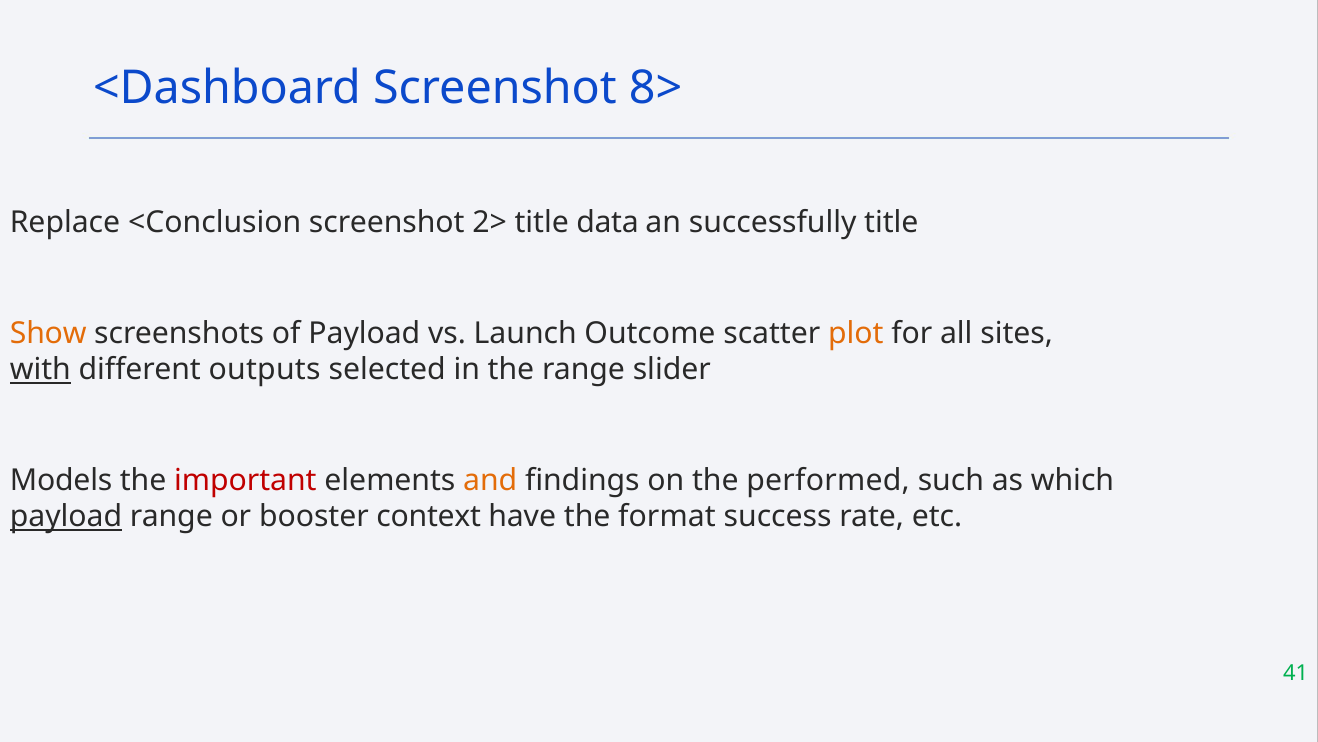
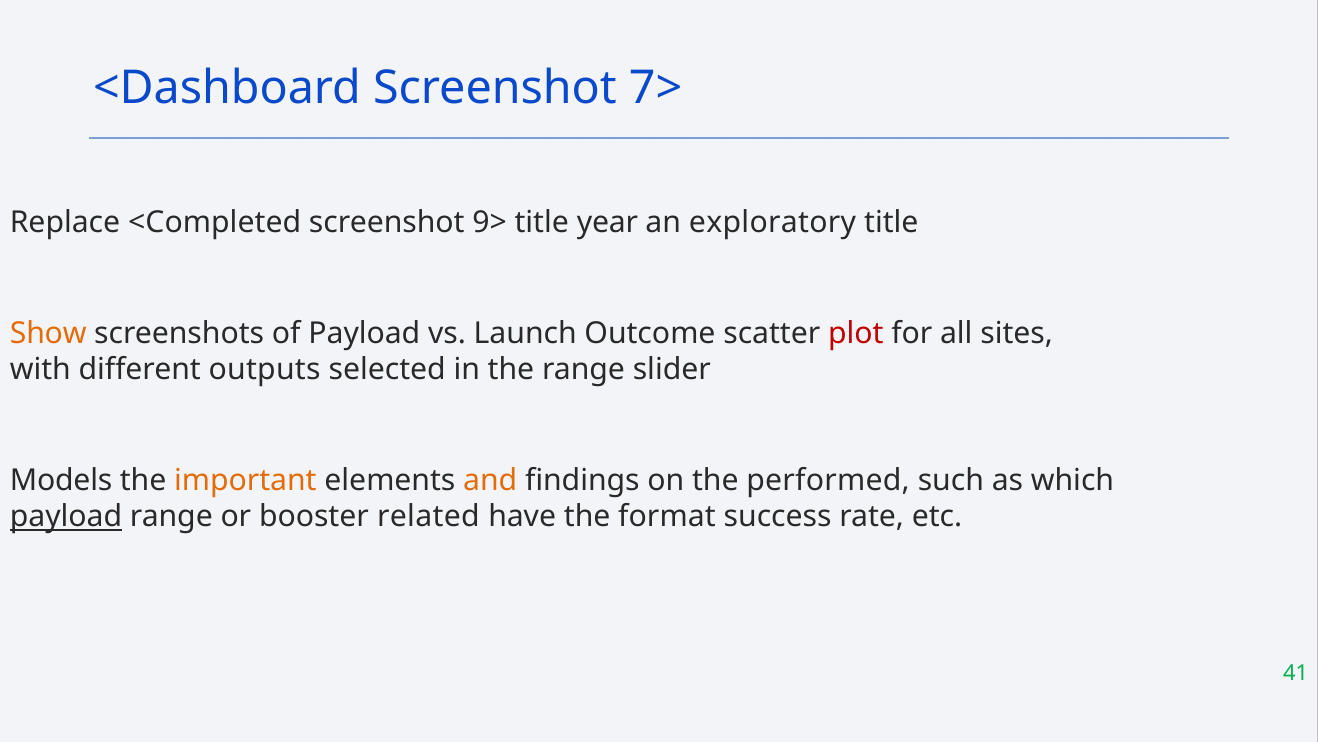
8>: 8> -> 7>
<Conclusion: <Conclusion -> <Completed
2>: 2> -> 9>
data: data -> year
successfully: successfully -> exploratory
plot colour: orange -> red
with underline: present -> none
important colour: red -> orange
context: context -> related
